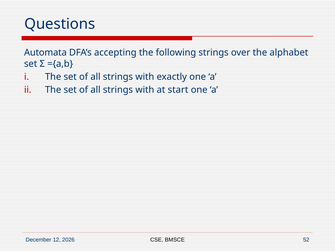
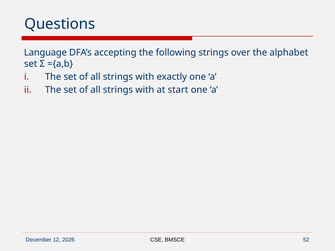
Automata: Automata -> Language
